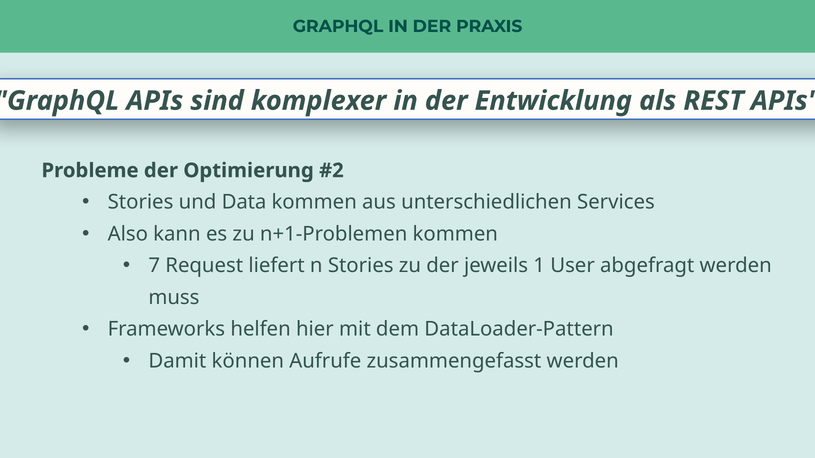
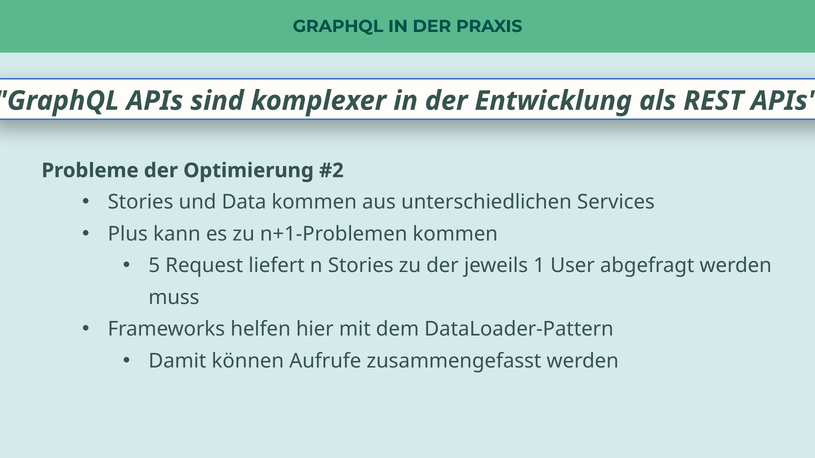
Also: Also -> Plus
7: 7 -> 5
